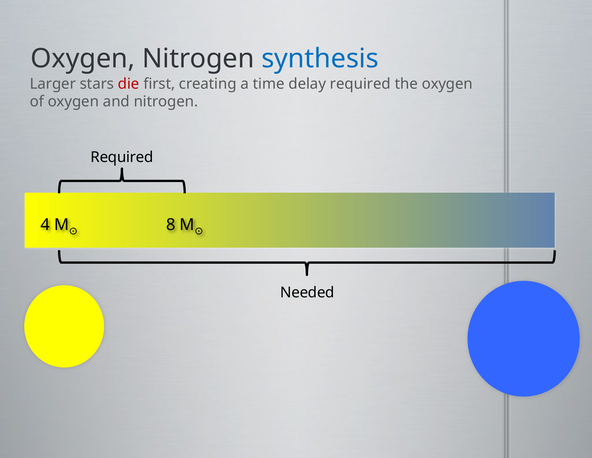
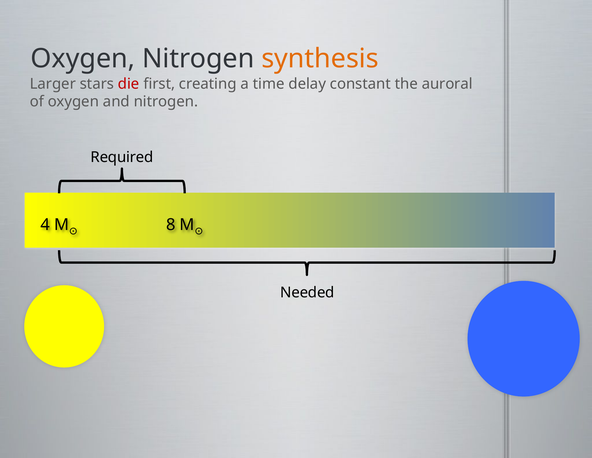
synthesis colour: blue -> orange
delay required: required -> constant
the oxygen: oxygen -> auroral
